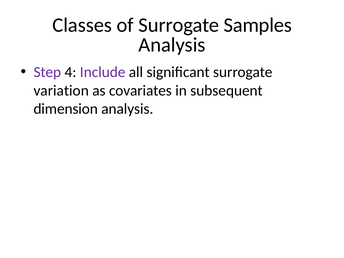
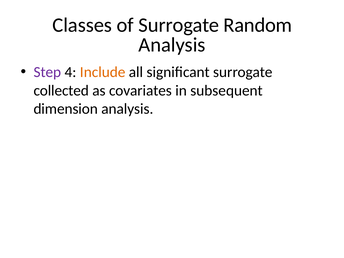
Samples: Samples -> Random
Include colour: purple -> orange
variation: variation -> collected
